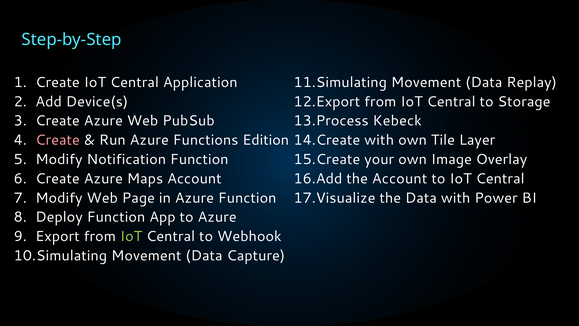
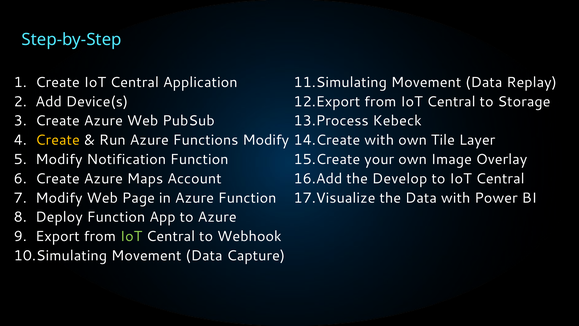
Create at (58, 140) colour: pink -> yellow
Functions Edition: Edition -> Modify
the Account: Account -> Develop
